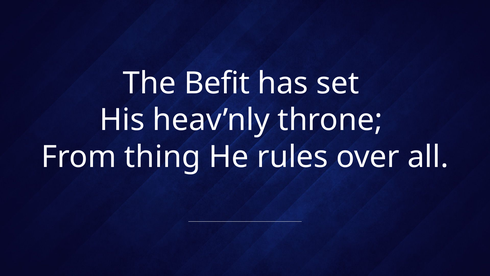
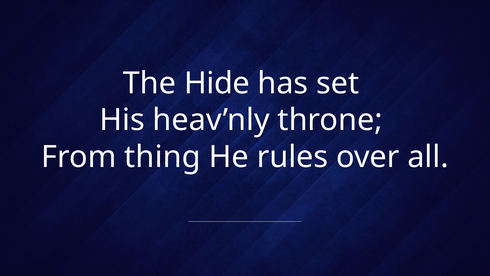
Befit: Befit -> Hide
